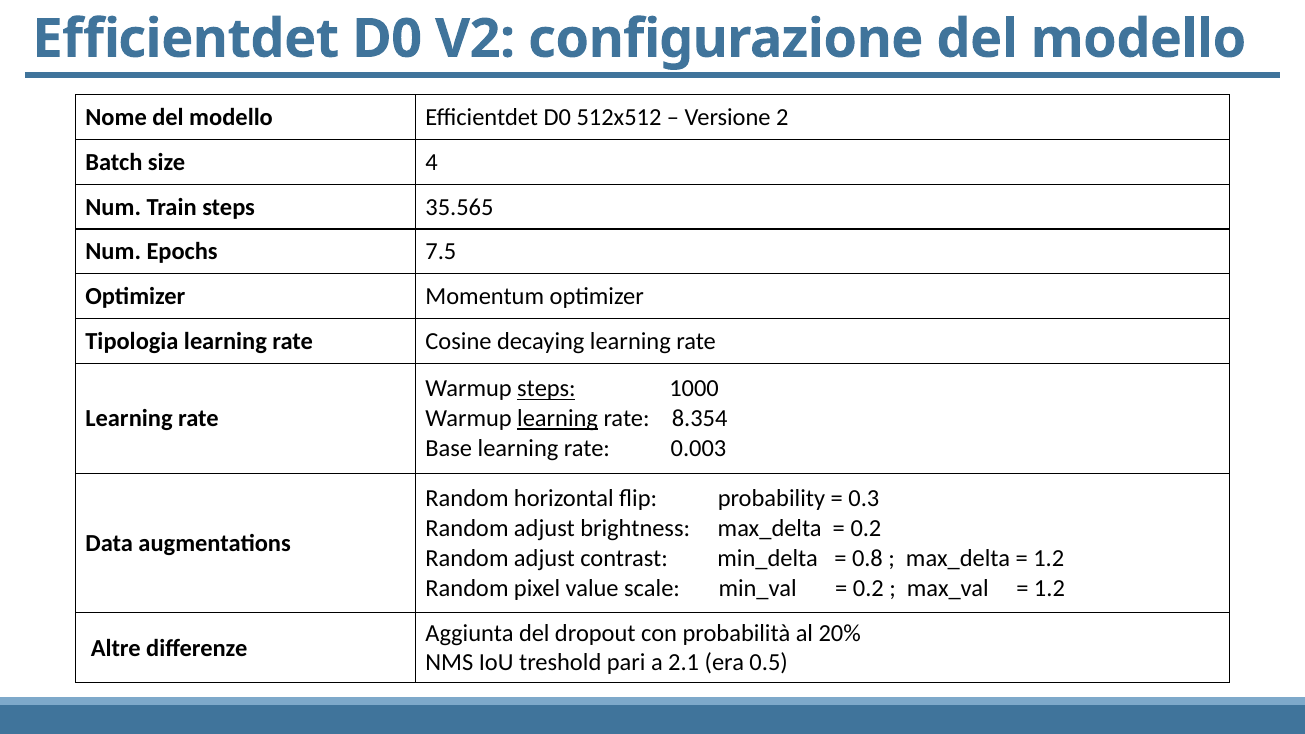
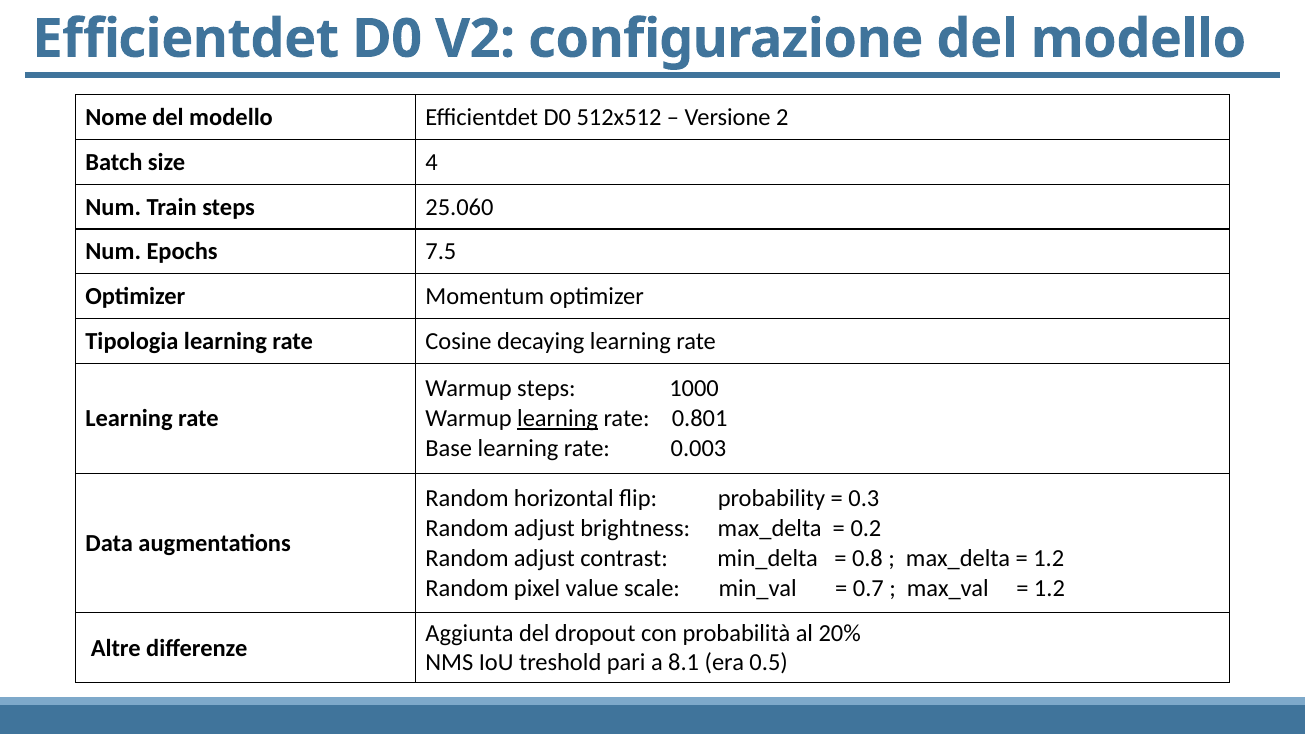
35.565: 35.565 -> 25.060
steps at (546, 389) underline: present -> none
8.354: 8.354 -> 0.801
0.2 at (868, 588): 0.2 -> 0.7
2.1: 2.1 -> 8.1
